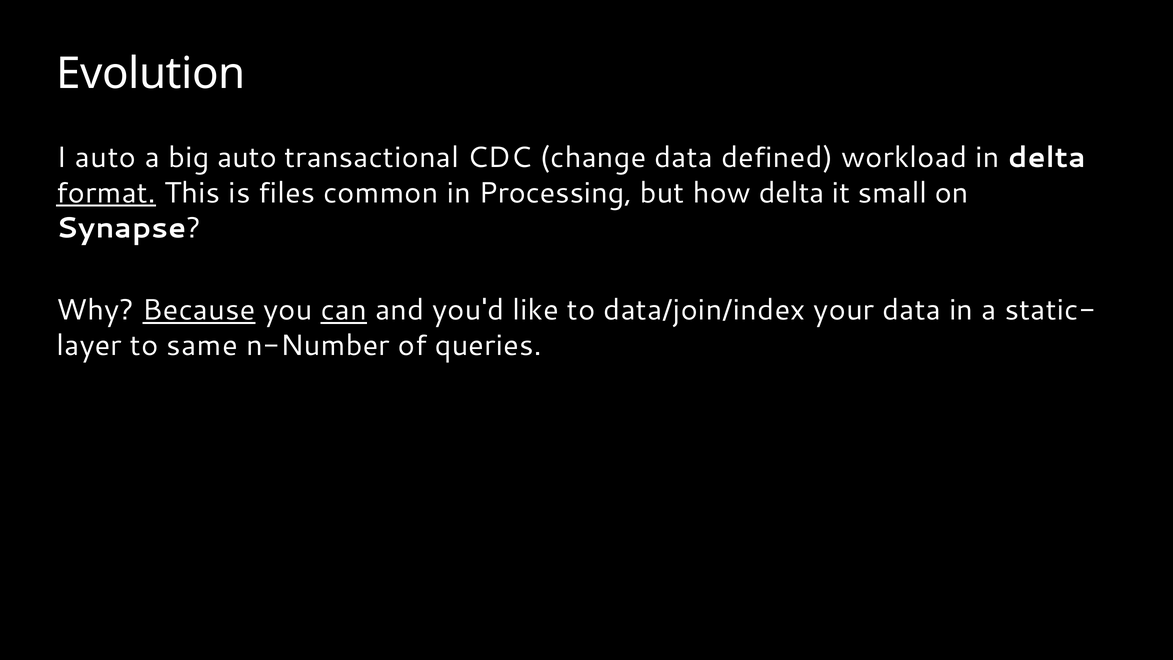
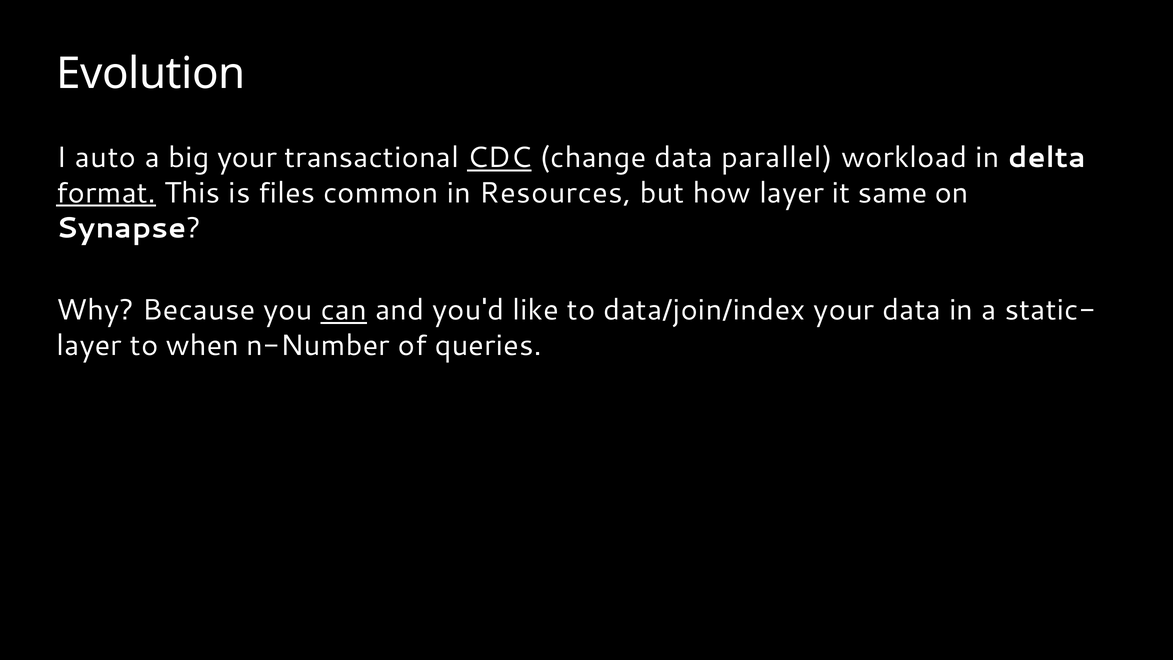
big auto: auto -> your
CDC underline: none -> present
defined: defined -> parallel
Processing: Processing -> Resources
how delta: delta -> layer
small: small -> same
Because underline: present -> none
same: same -> when
